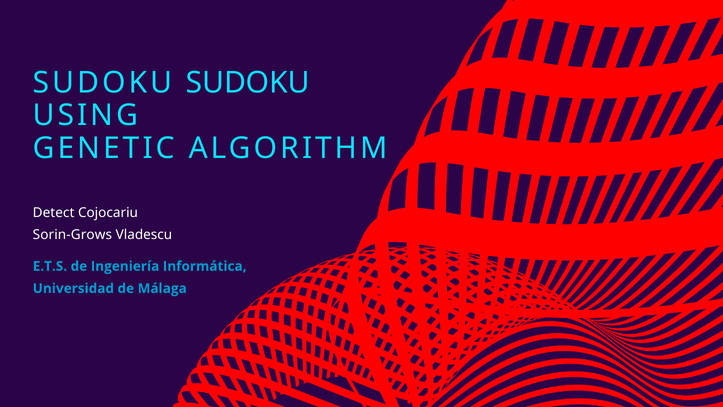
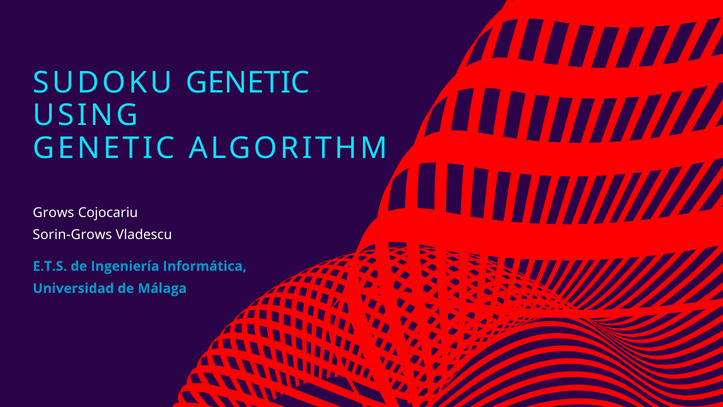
SUDOKU SUDOKU: SUDOKU -> GENETIC
Detect: Detect -> Grows
